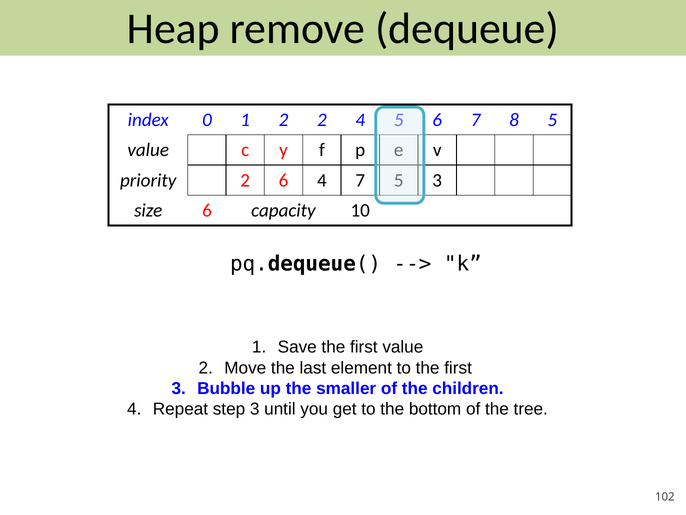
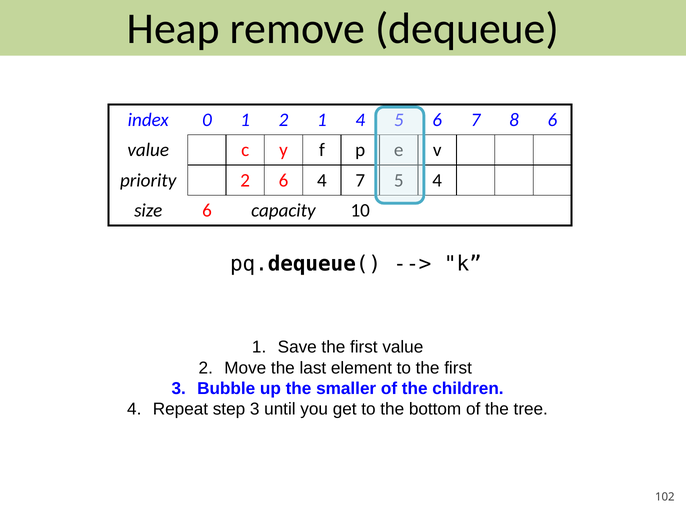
2 2: 2 -> 1
8 5: 5 -> 6
3 at (437, 180): 3 -> 4
